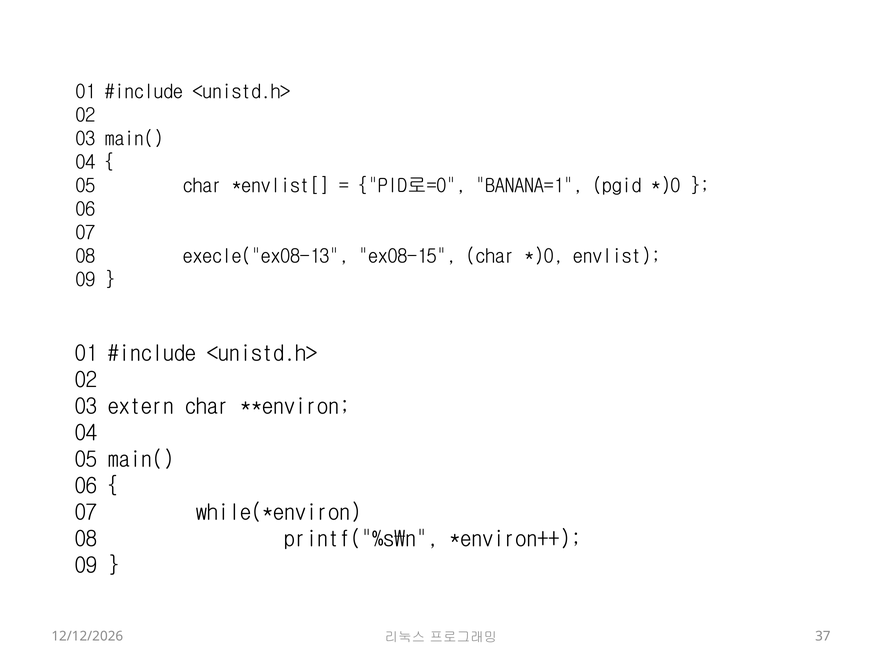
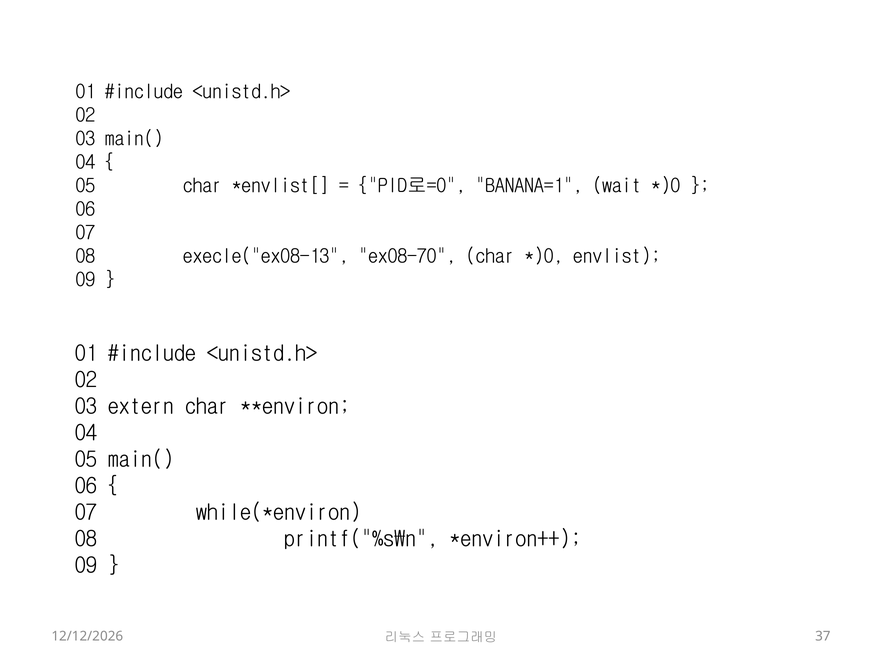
pgid: pgid -> wait
ex08-15: ex08-15 -> ex08-70
